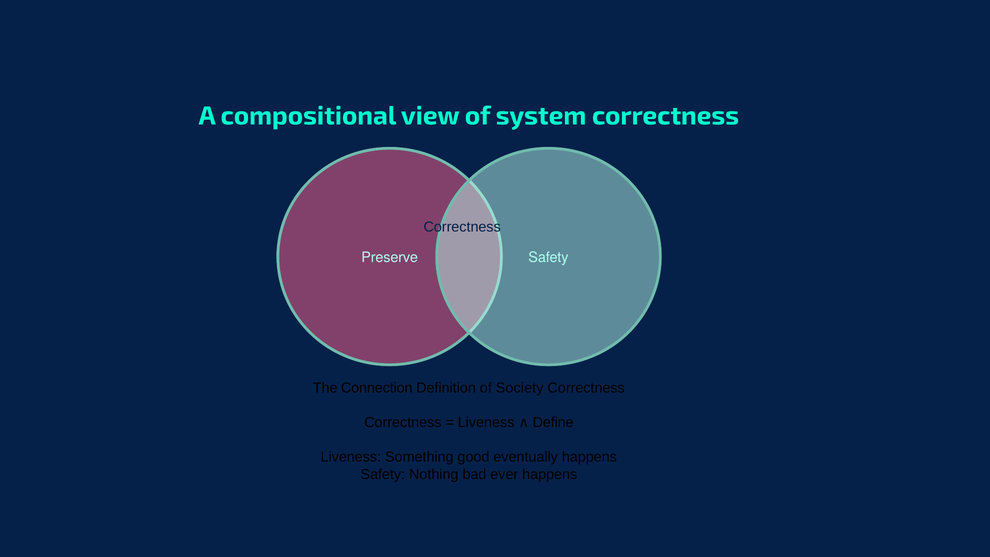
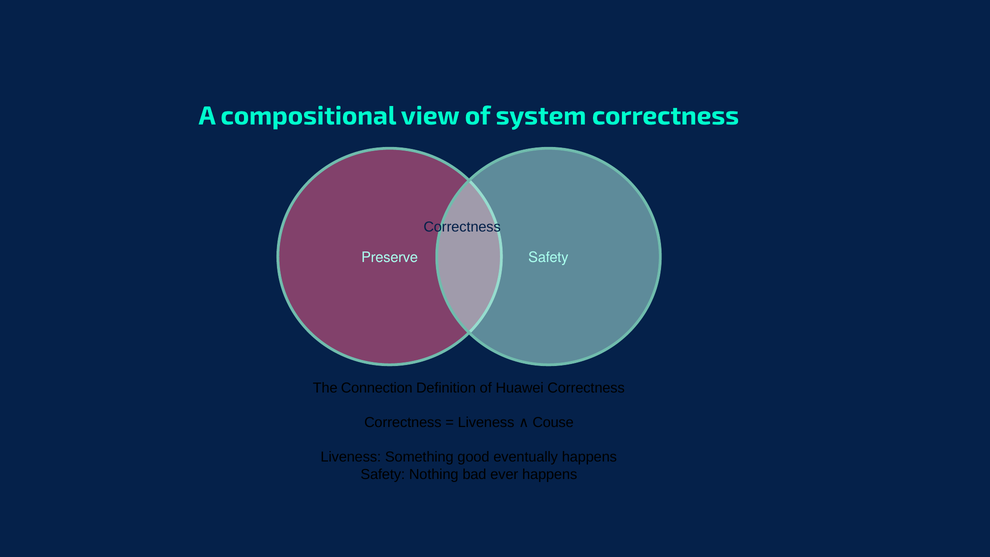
Society: Society -> Huawei
Define: Define -> Couse
